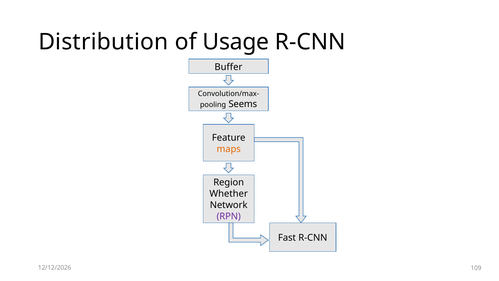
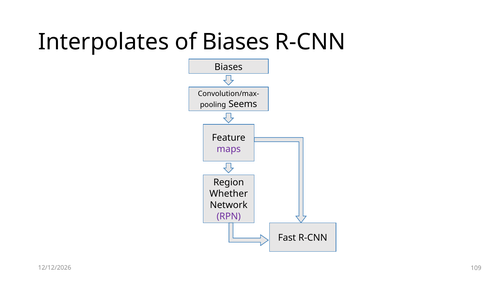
Distribution: Distribution -> Interpolates
of Usage: Usage -> Biases
Buffer at (228, 67): Buffer -> Biases
maps colour: orange -> purple
